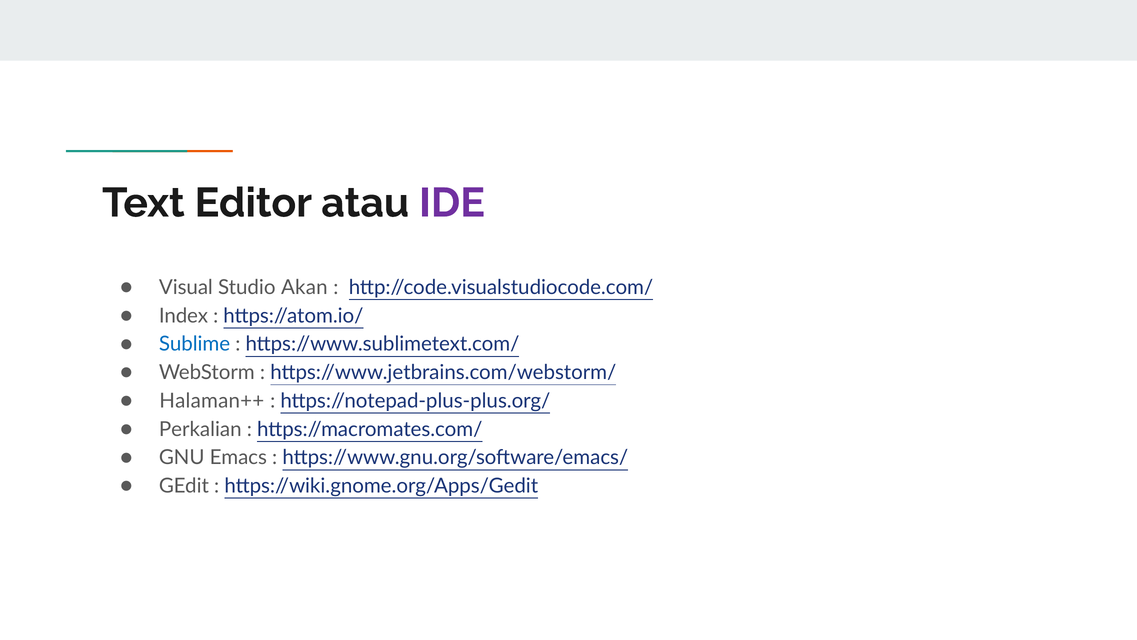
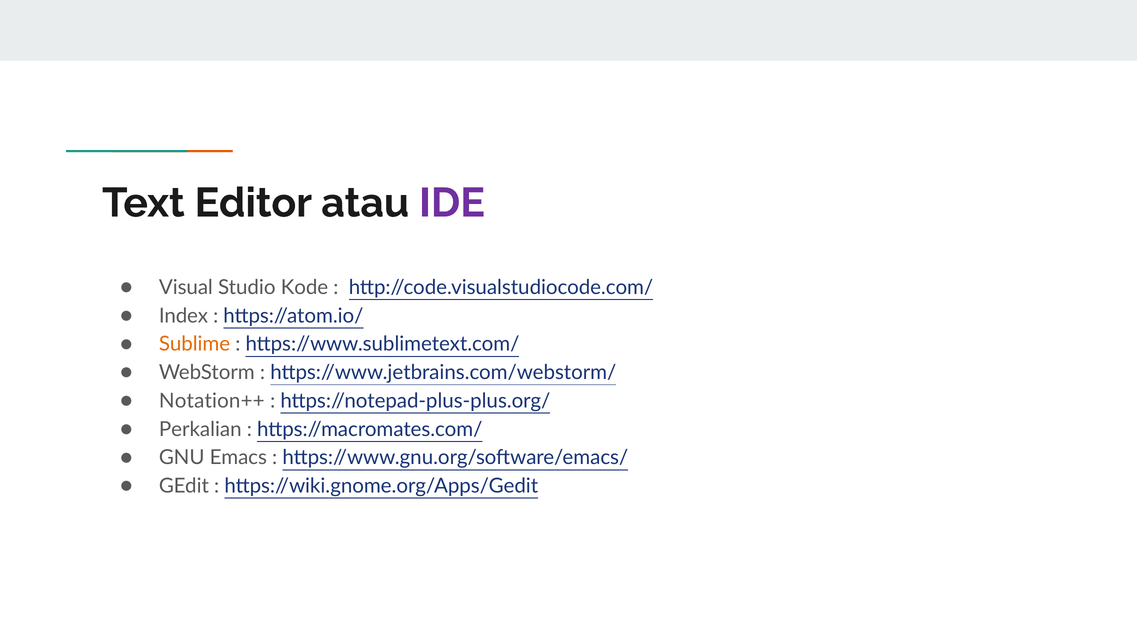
Akan: Akan -> Kode
Sublime colour: blue -> orange
Halaman++: Halaman++ -> Notation++
